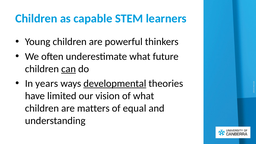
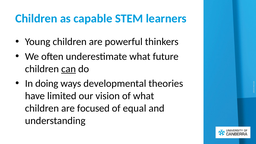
years: years -> doing
developmental underline: present -> none
matters: matters -> focused
